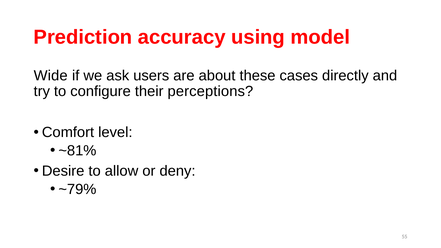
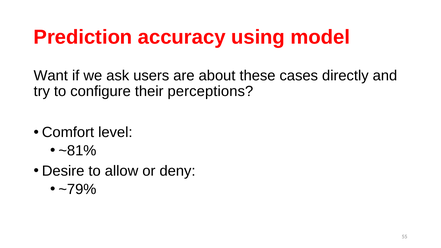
Wide: Wide -> Want
